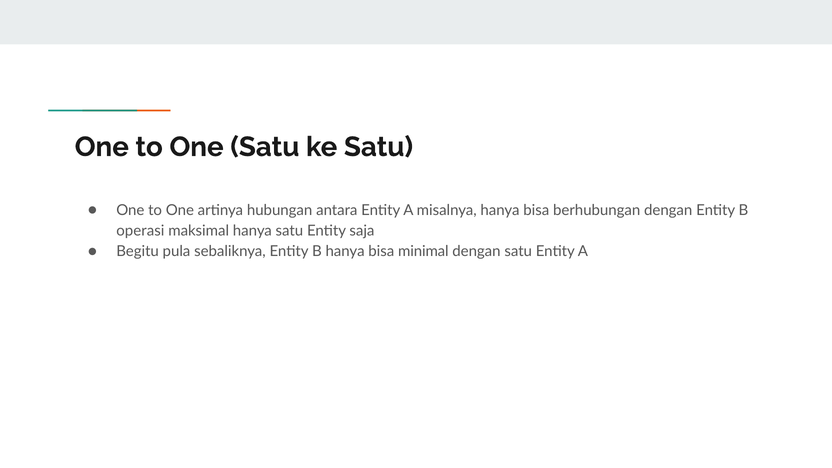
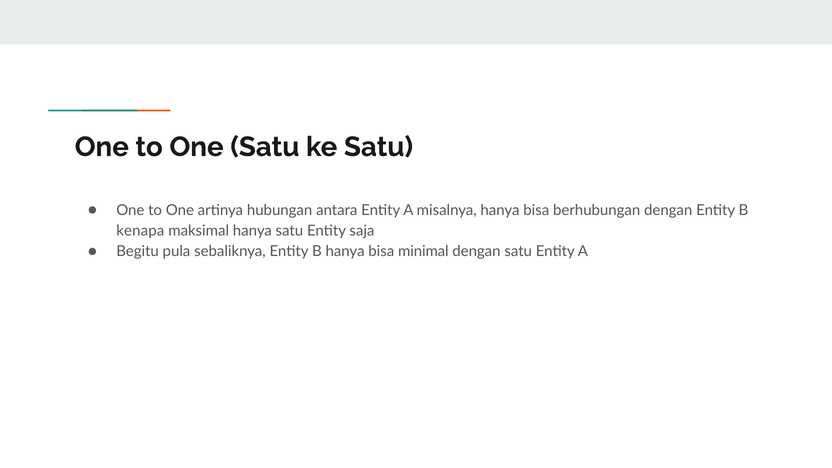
operasi: operasi -> kenapa
